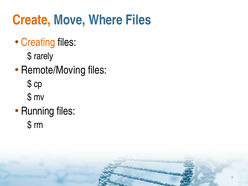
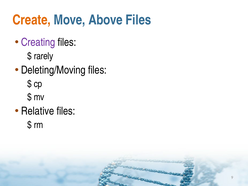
Where: Where -> Above
Creating colour: orange -> purple
Remote/Moving: Remote/Moving -> Deleting/Moving
Running: Running -> Relative
